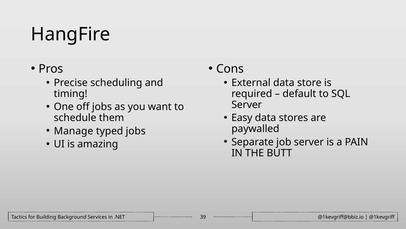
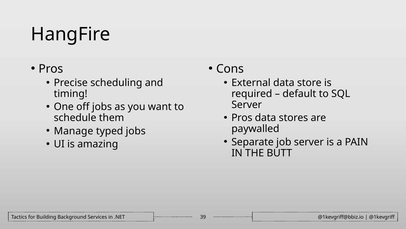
Easy at (242, 118): Easy -> Pros
